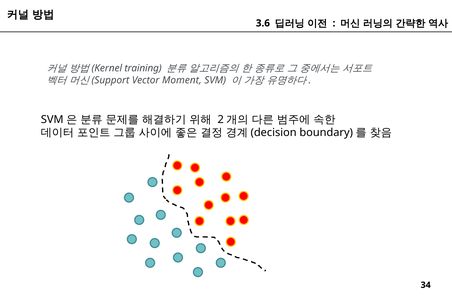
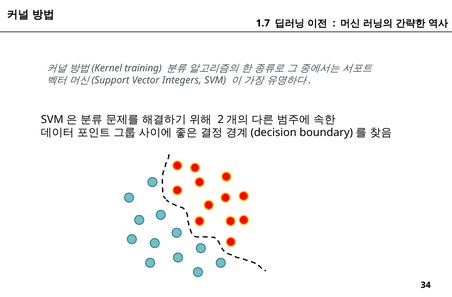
3.6: 3.6 -> 1.7
Moment: Moment -> Integers
